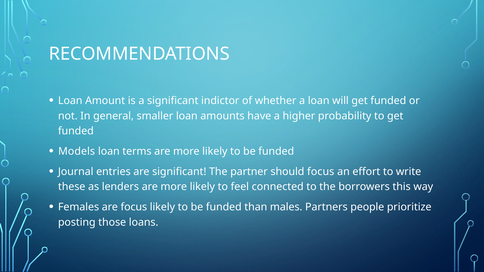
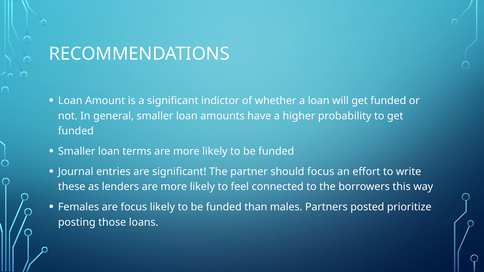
Models at (77, 151): Models -> Smaller
people: people -> posted
